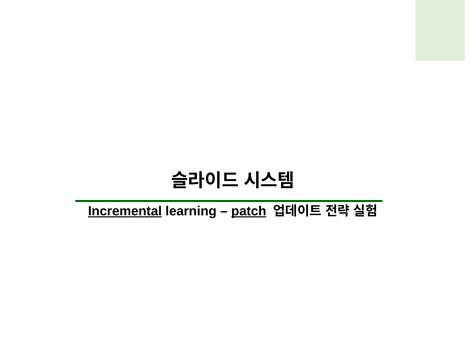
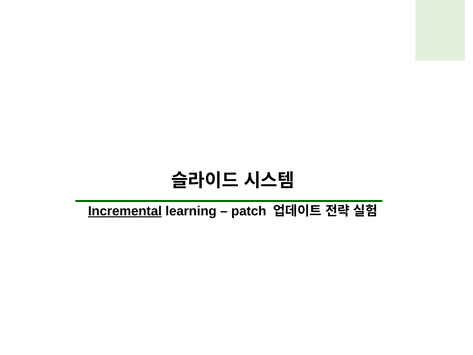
patch underline: present -> none
